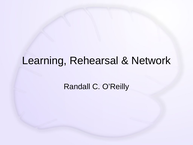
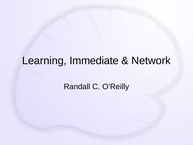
Rehearsal: Rehearsal -> Immediate
